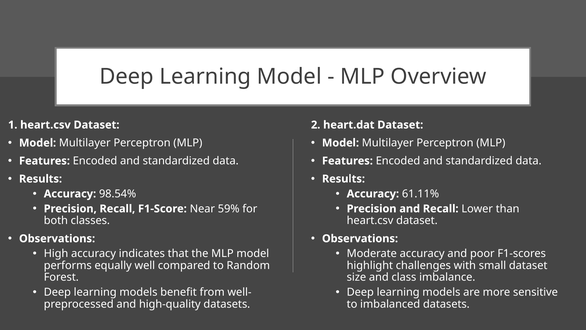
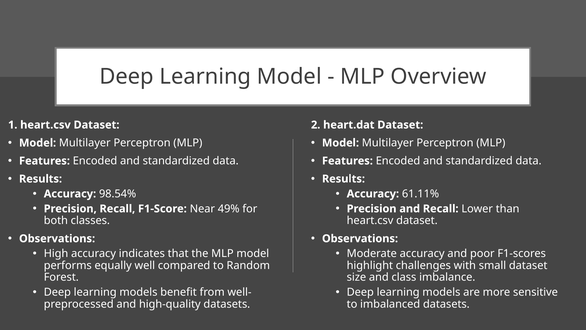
59%: 59% -> 49%
